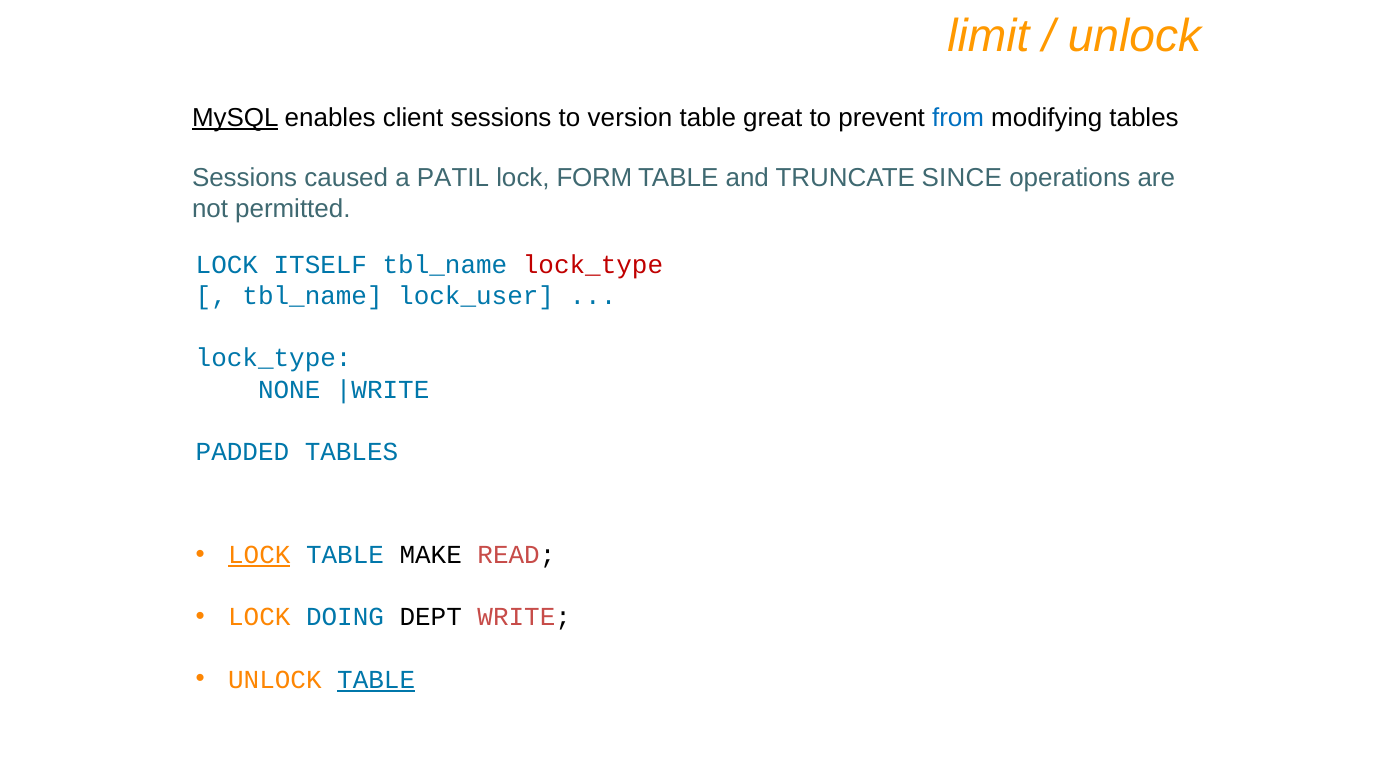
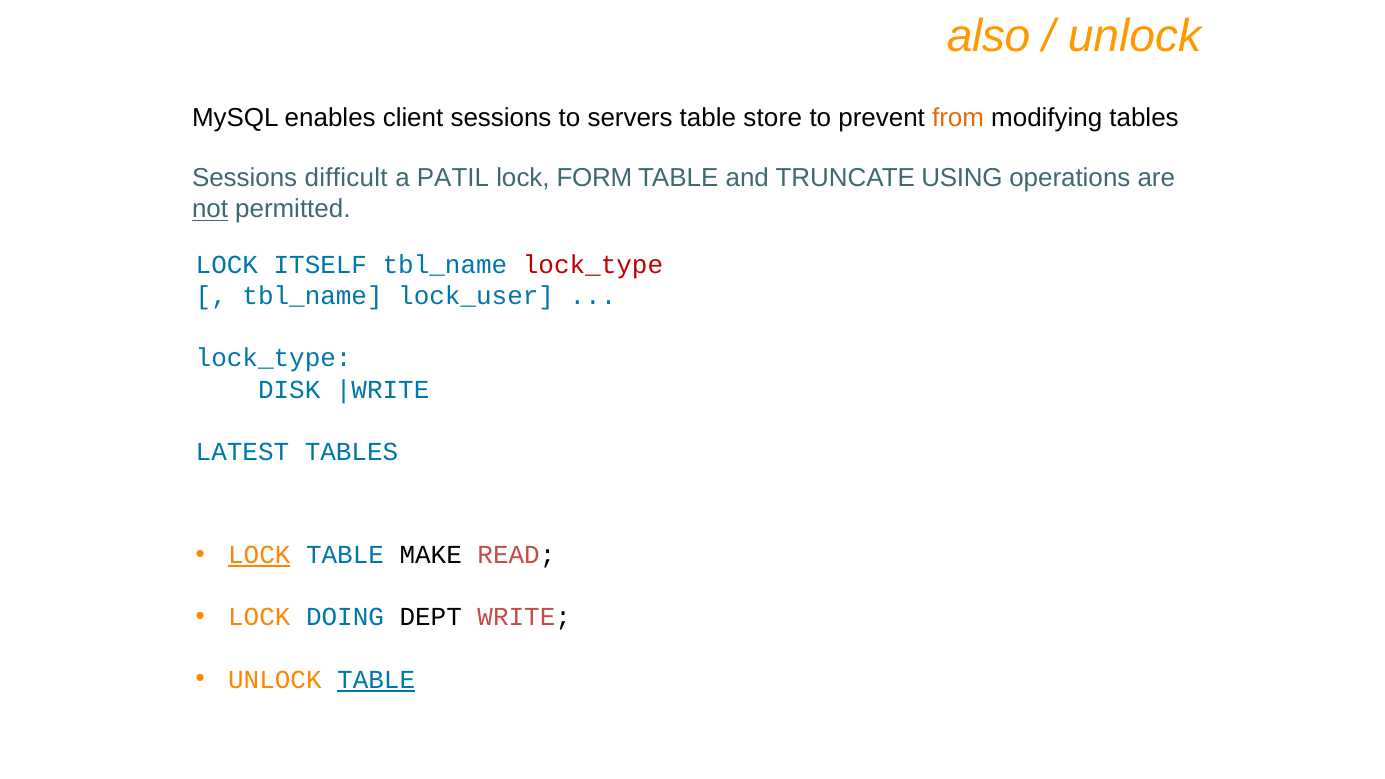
limit: limit -> also
MySQL underline: present -> none
version: version -> servers
great: great -> store
from colour: blue -> orange
caused: caused -> difficult
SINCE: SINCE -> USING
not underline: none -> present
NONE: NONE -> DISK
PADDED: PADDED -> LATEST
